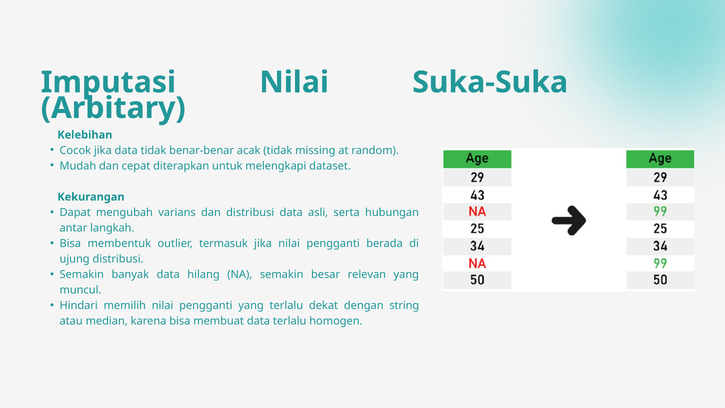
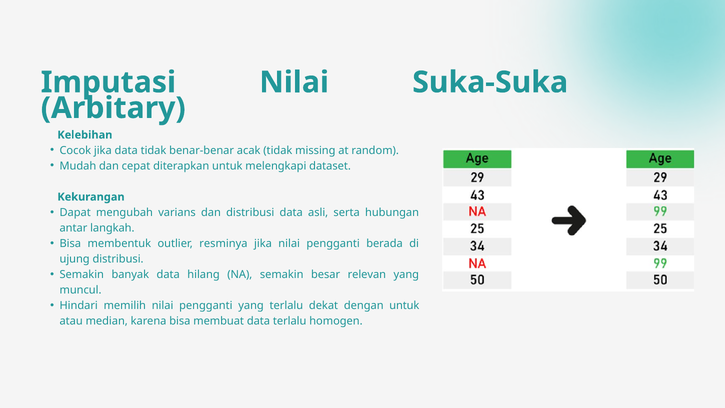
termasuk: termasuk -> resminya
dengan string: string -> untuk
